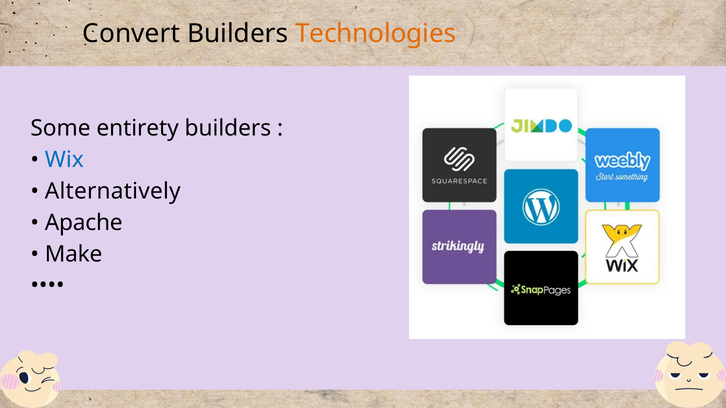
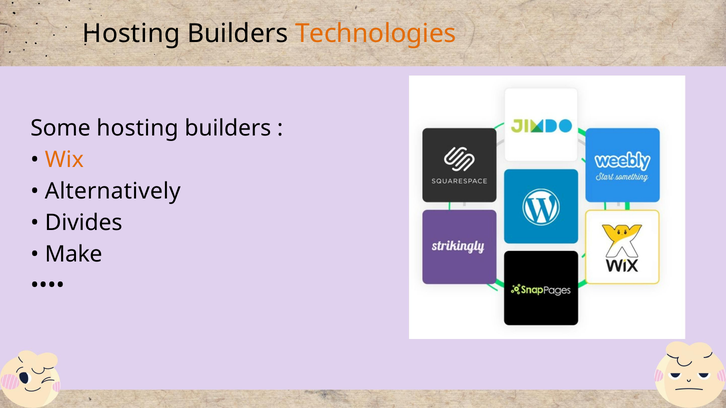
Convert at (131, 34): Convert -> Hosting
Some entirety: entirety -> hosting
Wix colour: blue -> orange
Apache: Apache -> Divides
